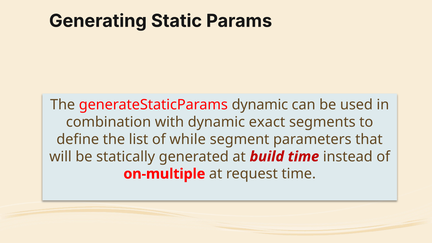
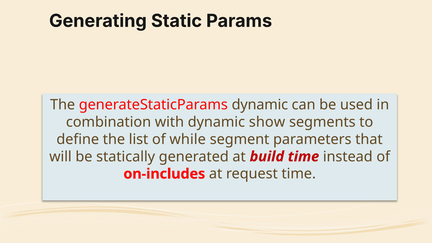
exact: exact -> show
on-multiple: on-multiple -> on-includes
